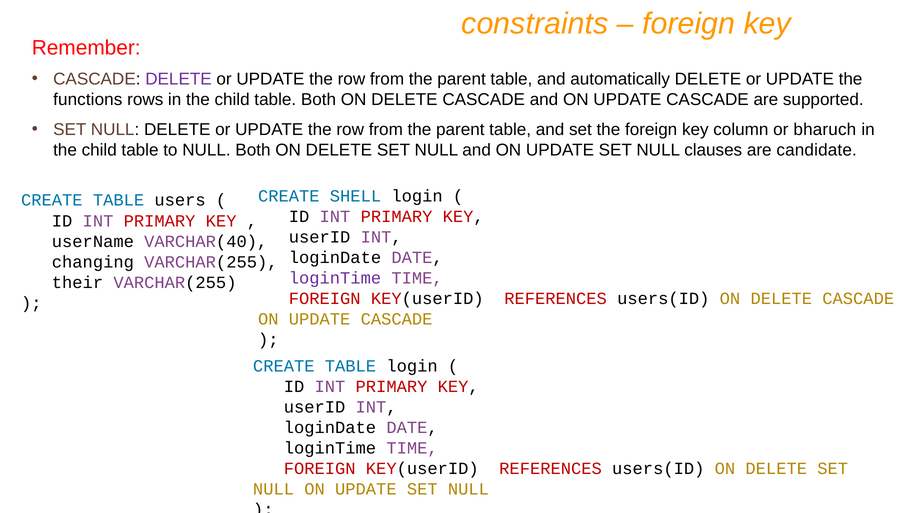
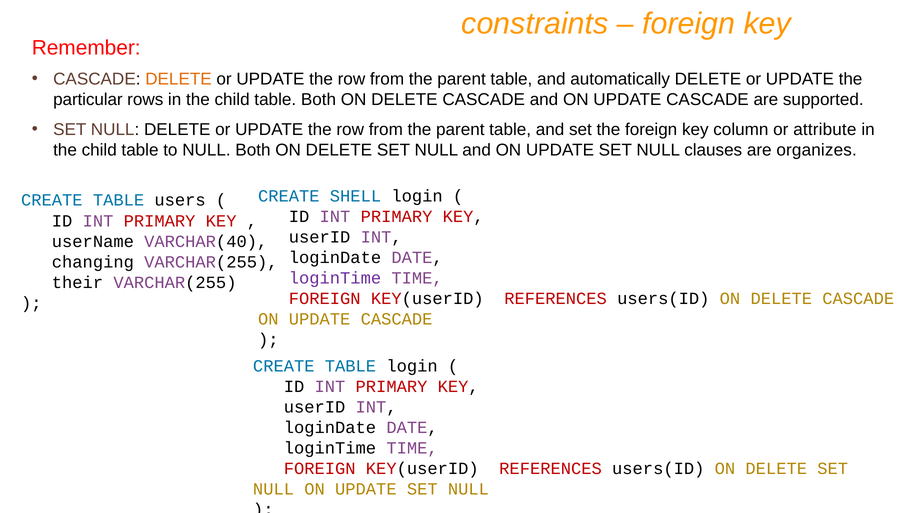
DELETE at (178, 79) colour: purple -> orange
functions: functions -> particular
bharuch: bharuch -> attribute
candidate: candidate -> organizes
